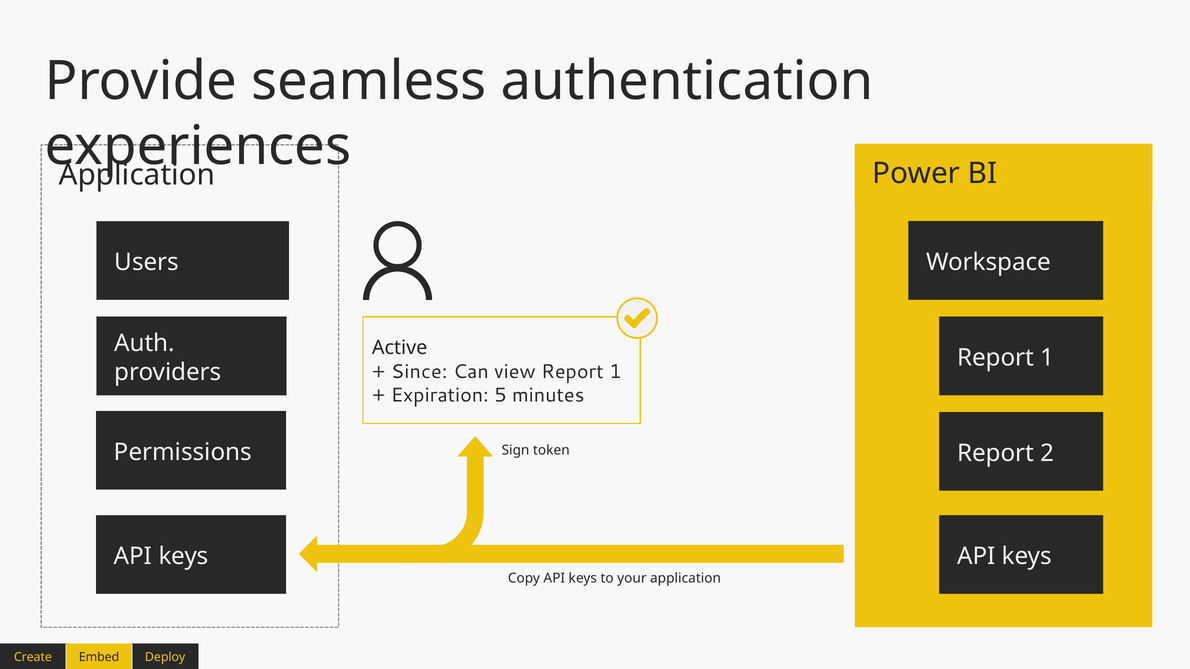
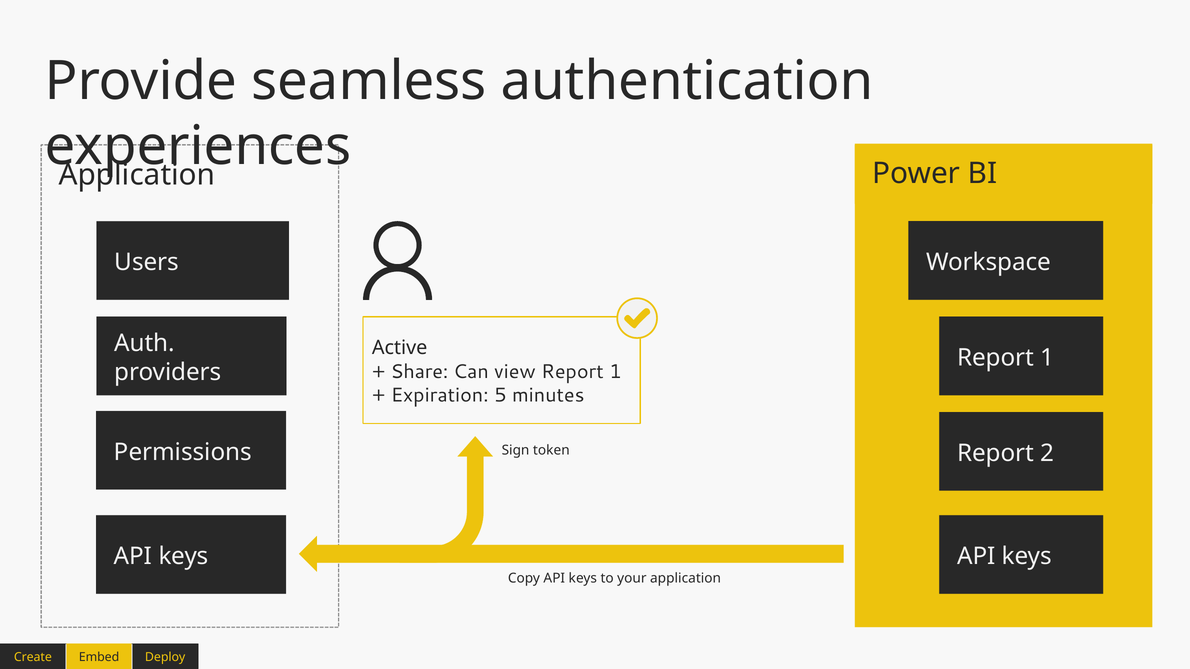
Since: Since -> Share
